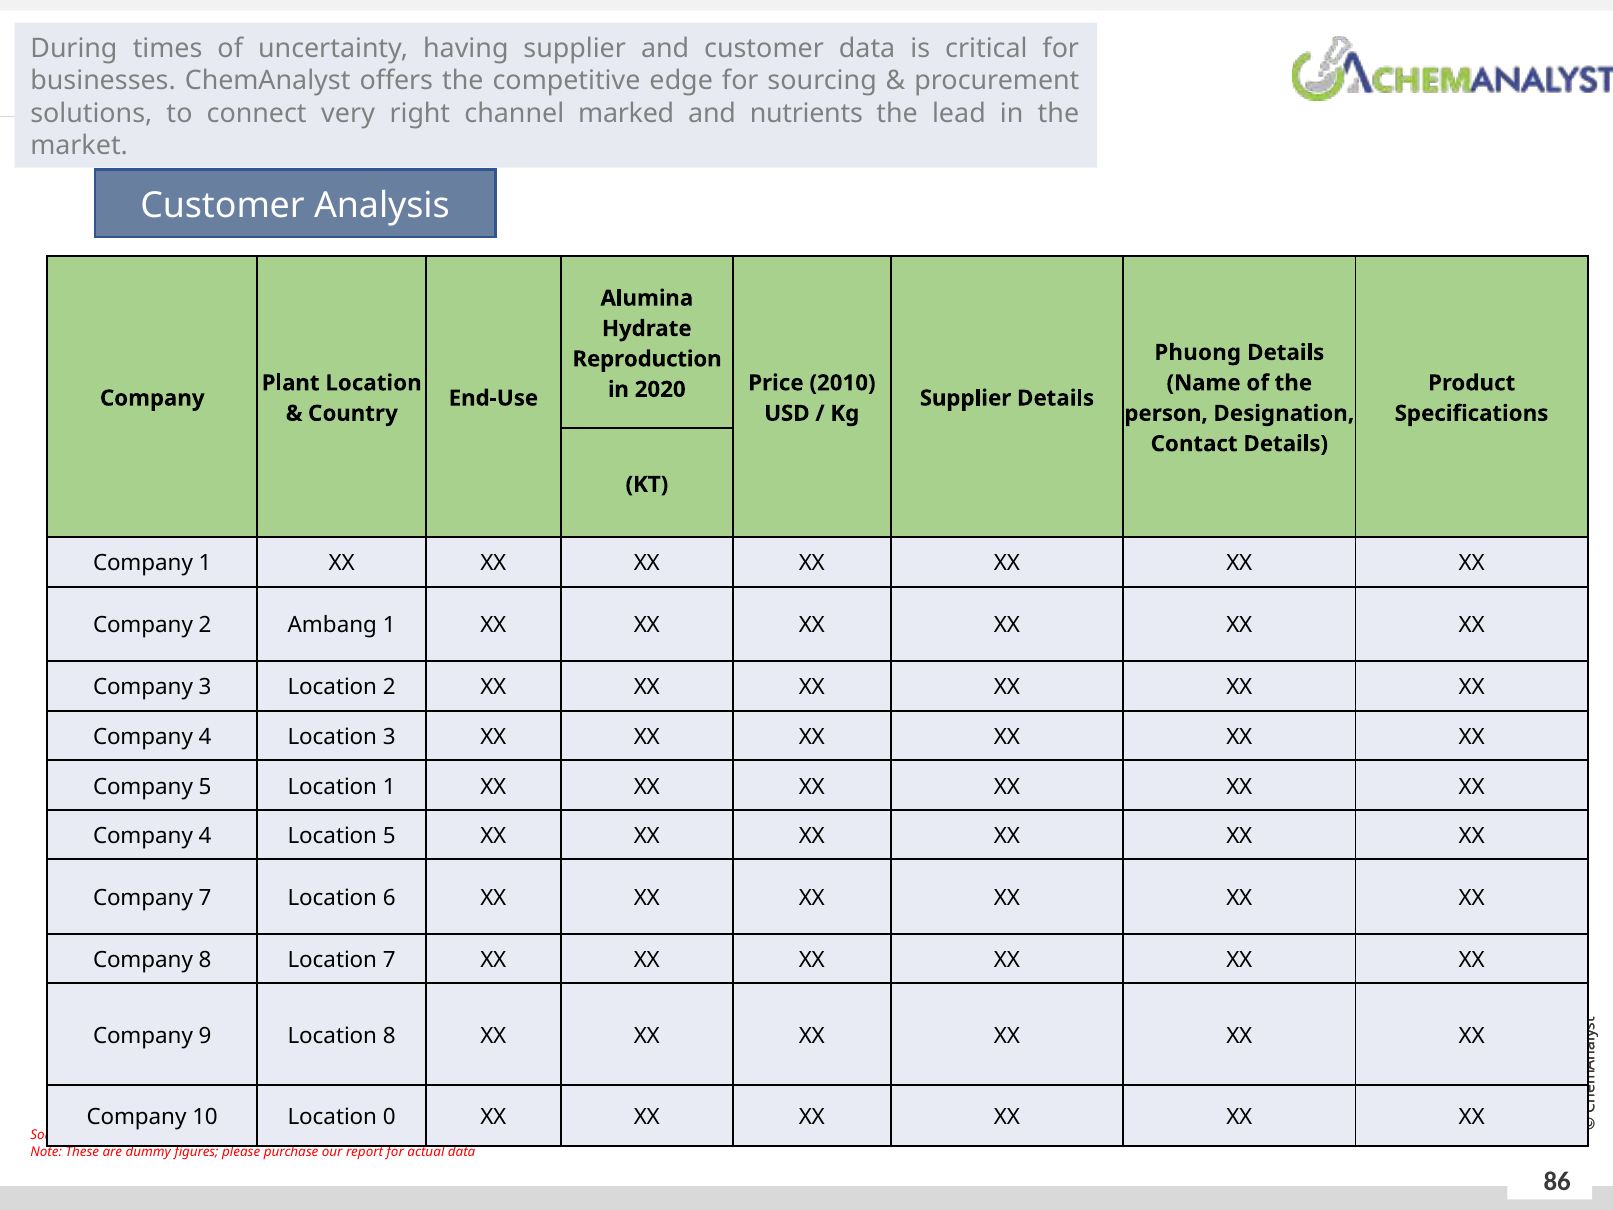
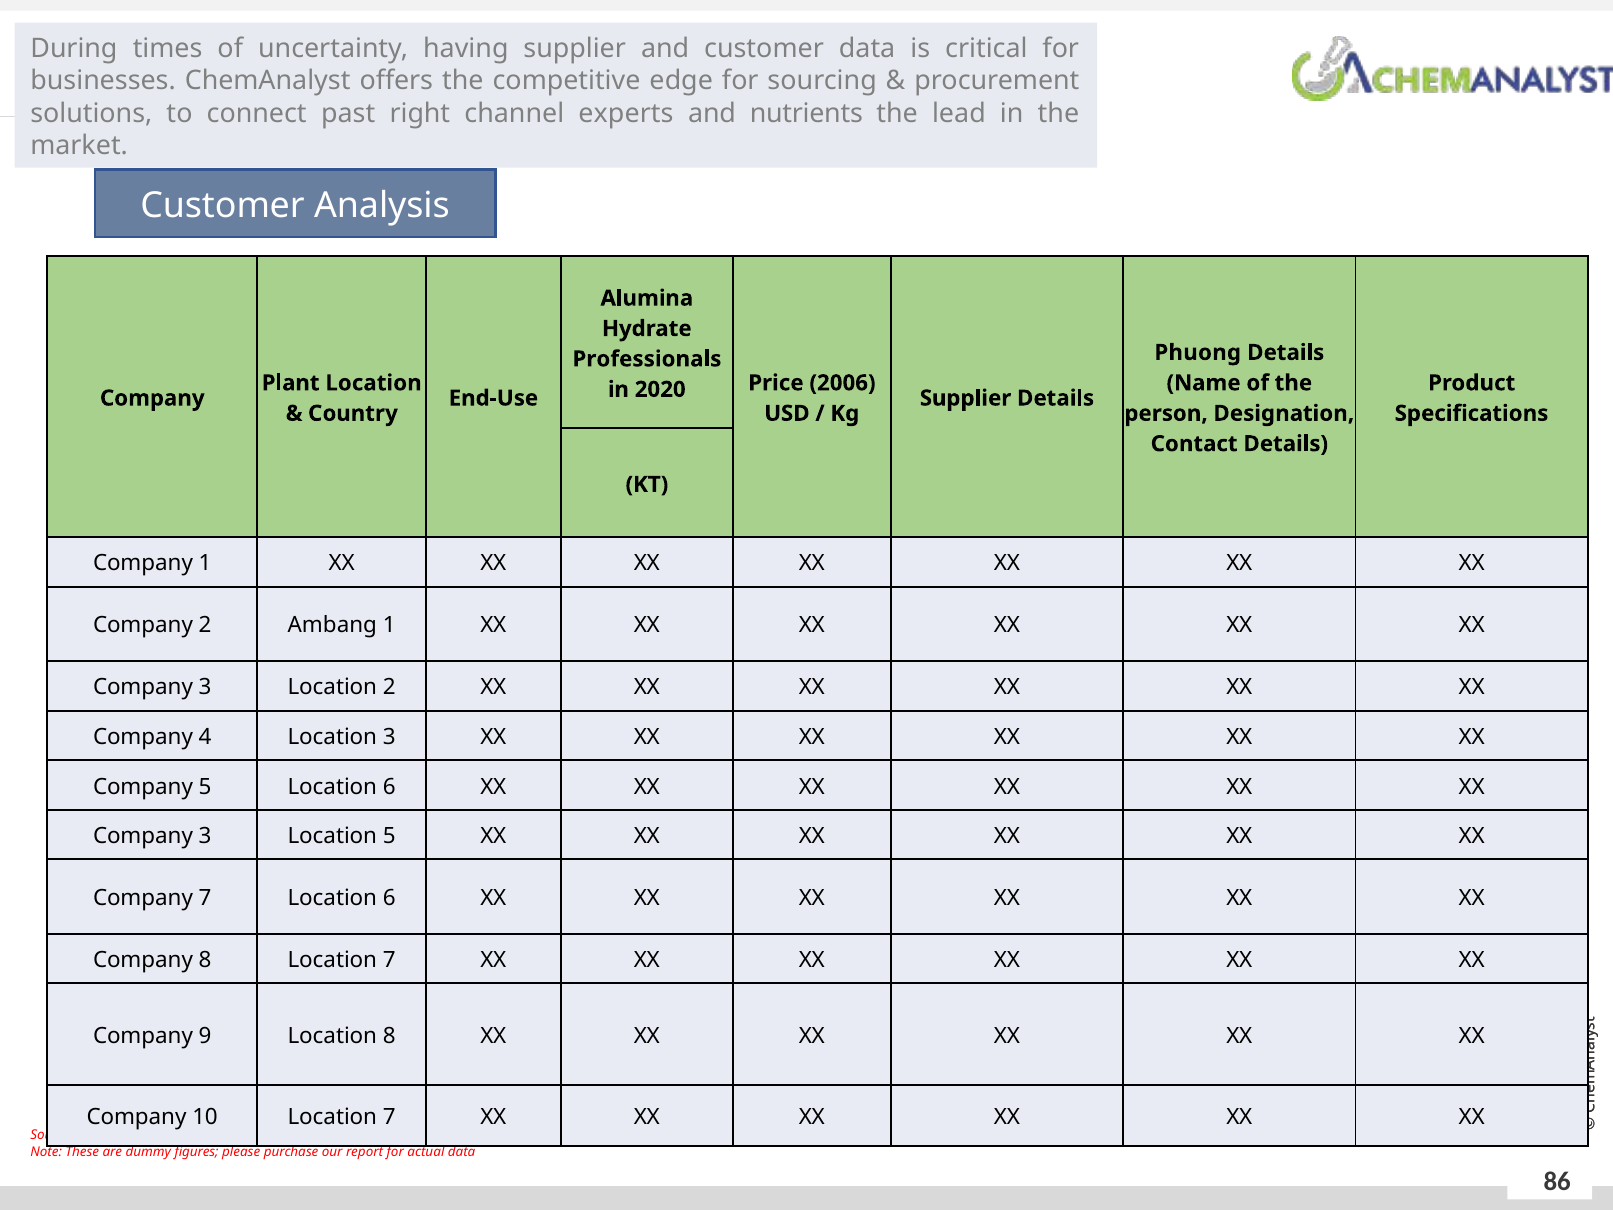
very: very -> past
marked: marked -> experts
Reproduction: Reproduction -> Professionals
2010: 2010 -> 2006
5 Location 1: 1 -> 6
4 at (205, 836): 4 -> 3
10 Location 0: 0 -> 7
